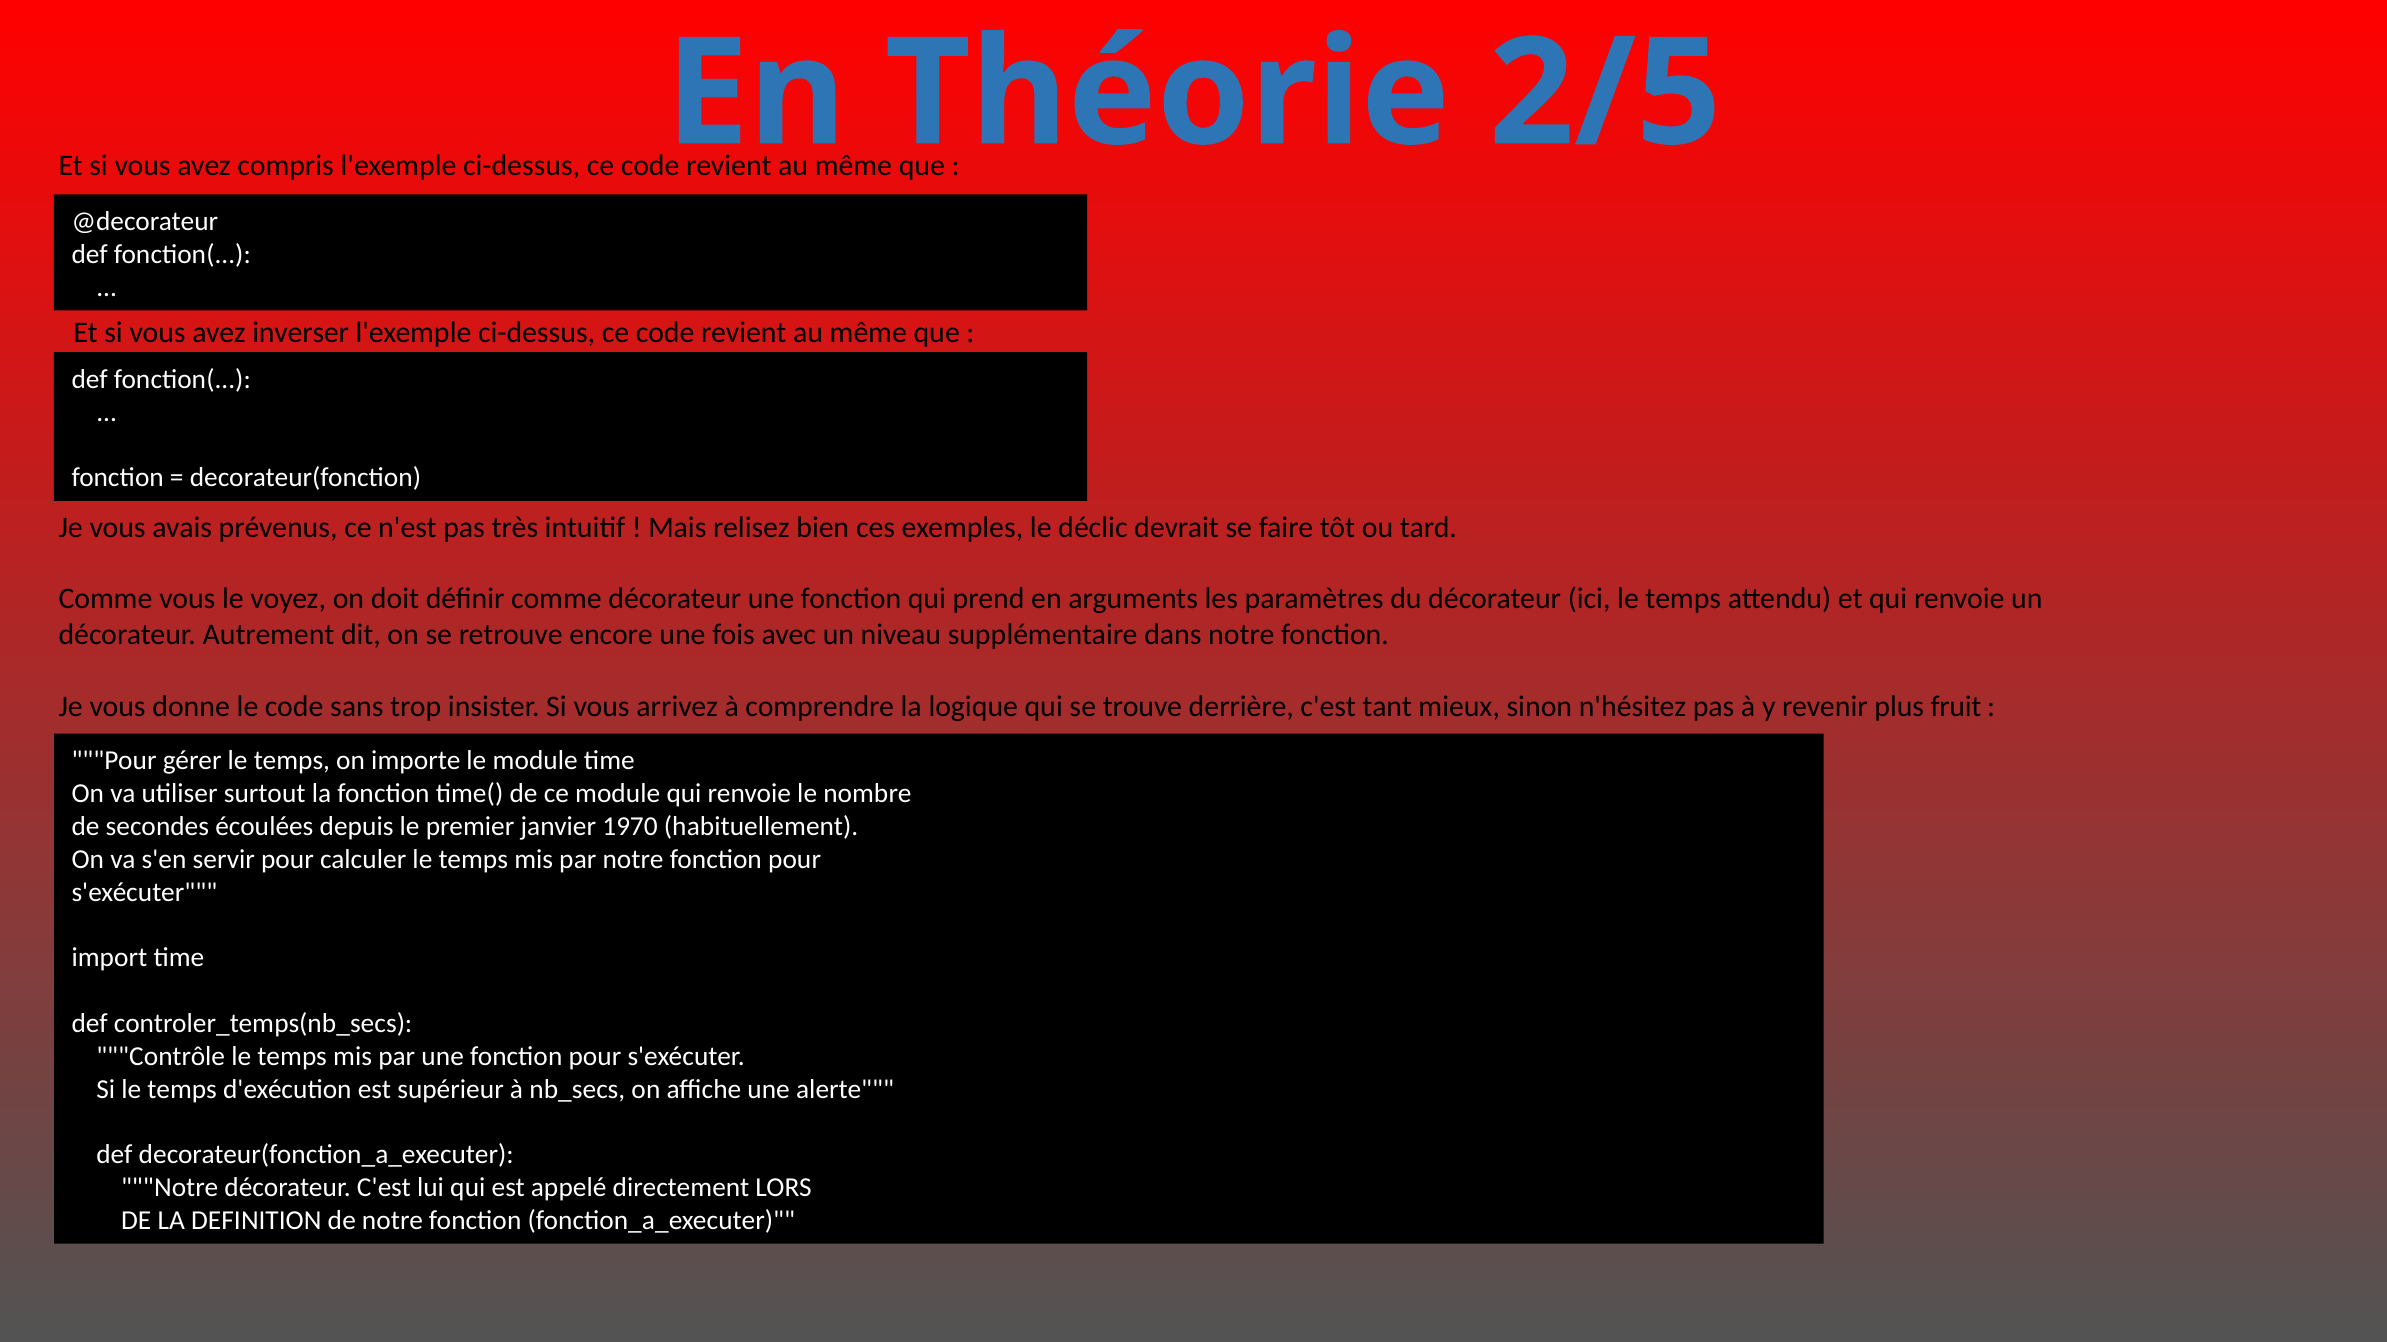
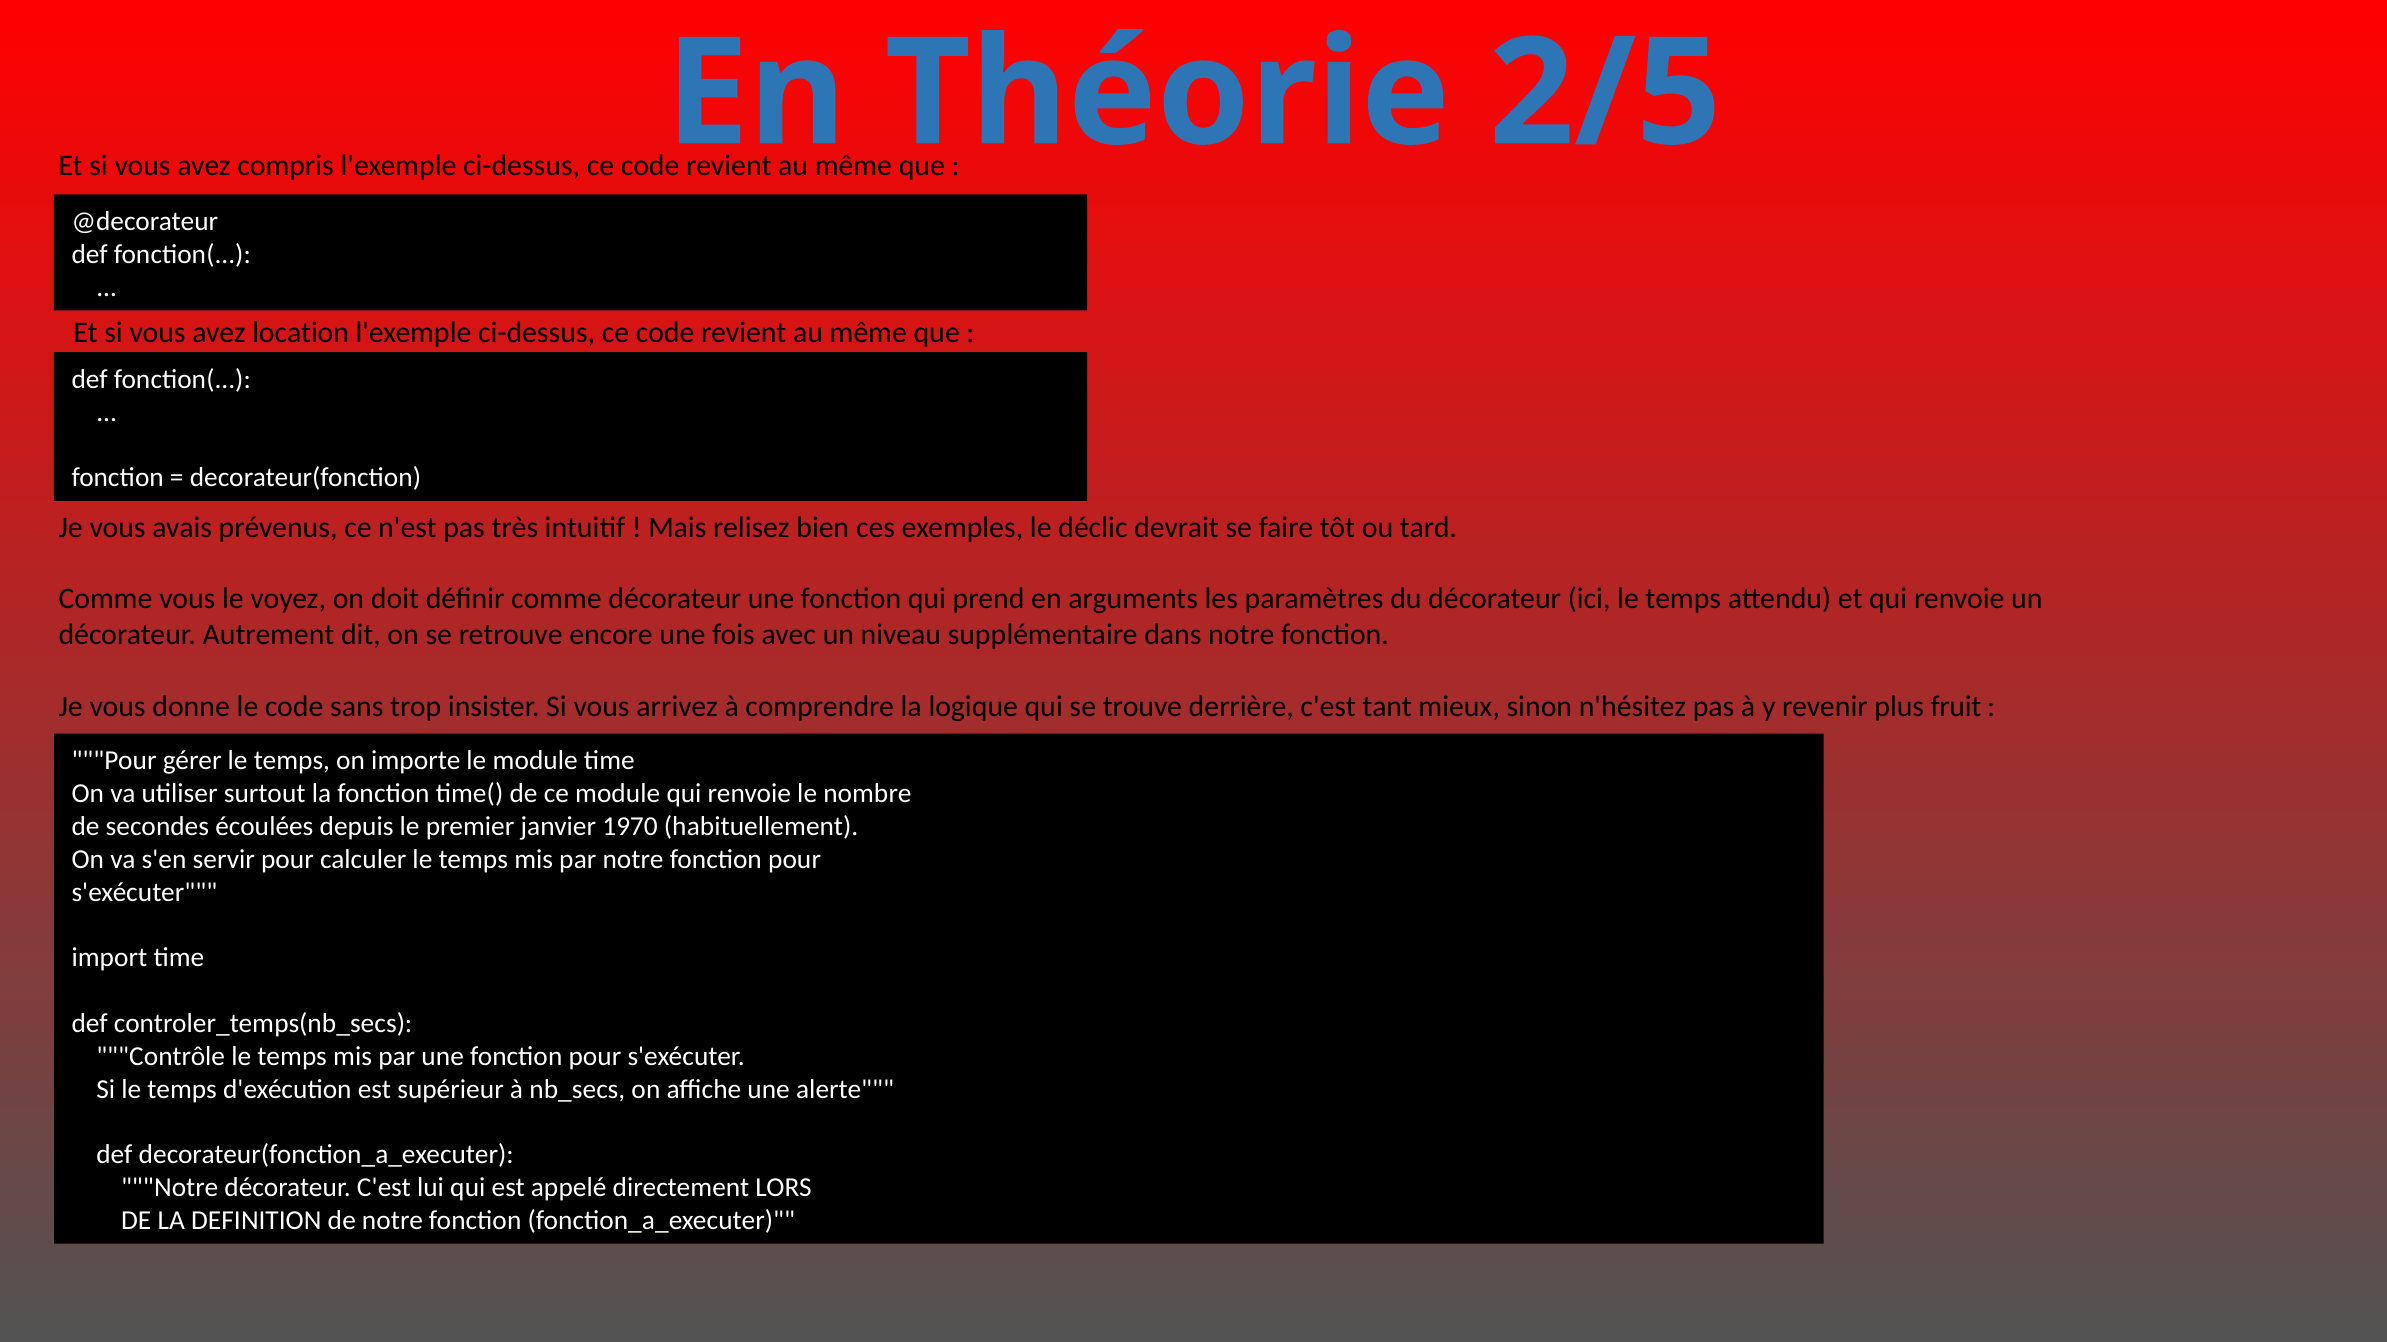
inverser: inverser -> location
